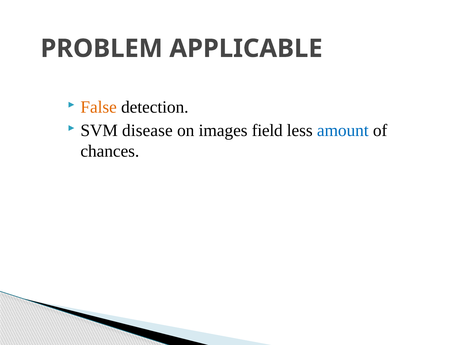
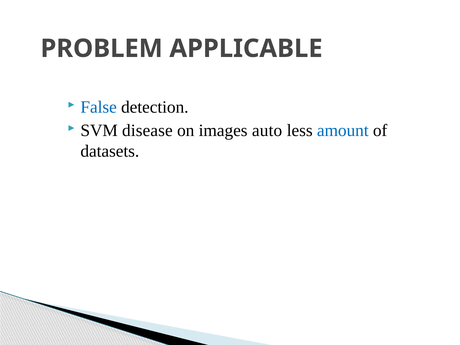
False colour: orange -> blue
field: field -> auto
chances: chances -> datasets
